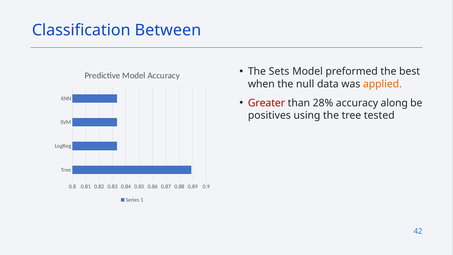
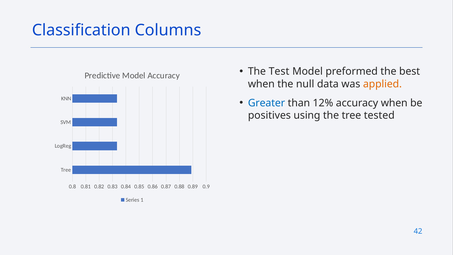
Between: Between -> Columns
Sets: Sets -> Test
Greater colour: red -> blue
28%: 28% -> 12%
accuracy along: along -> when
